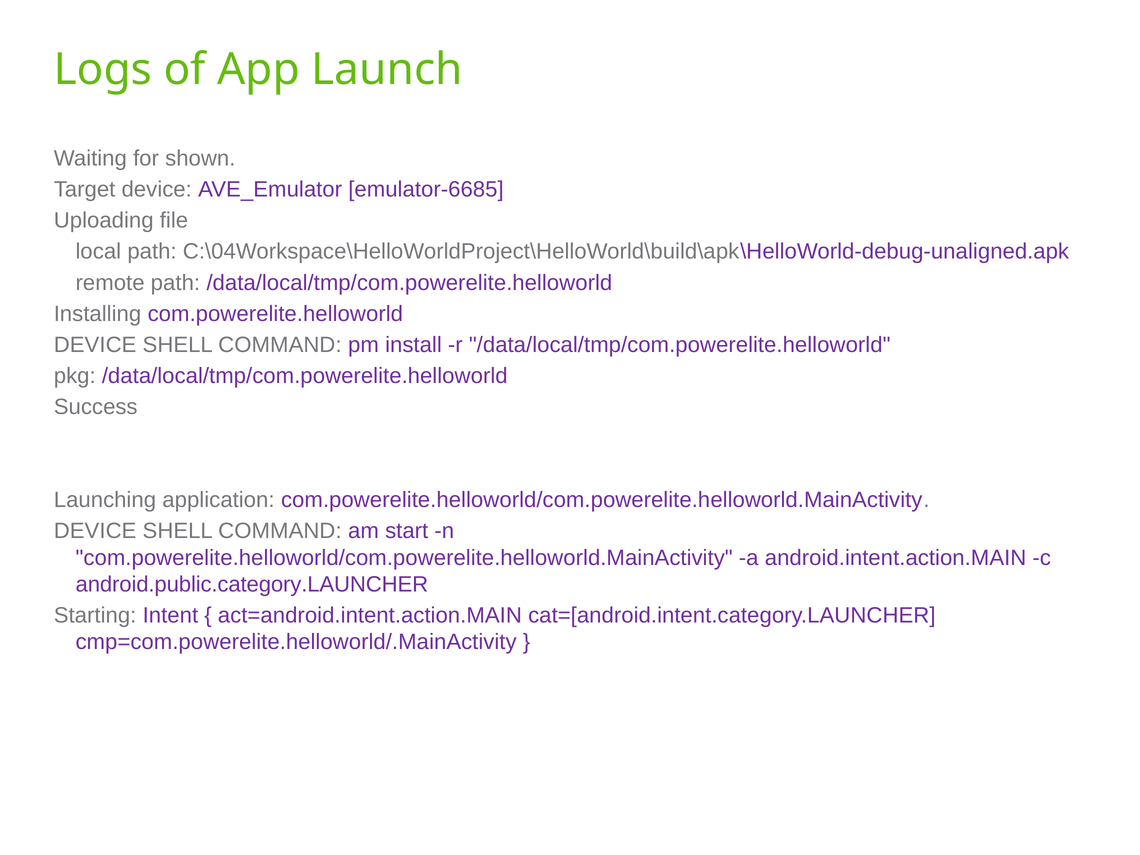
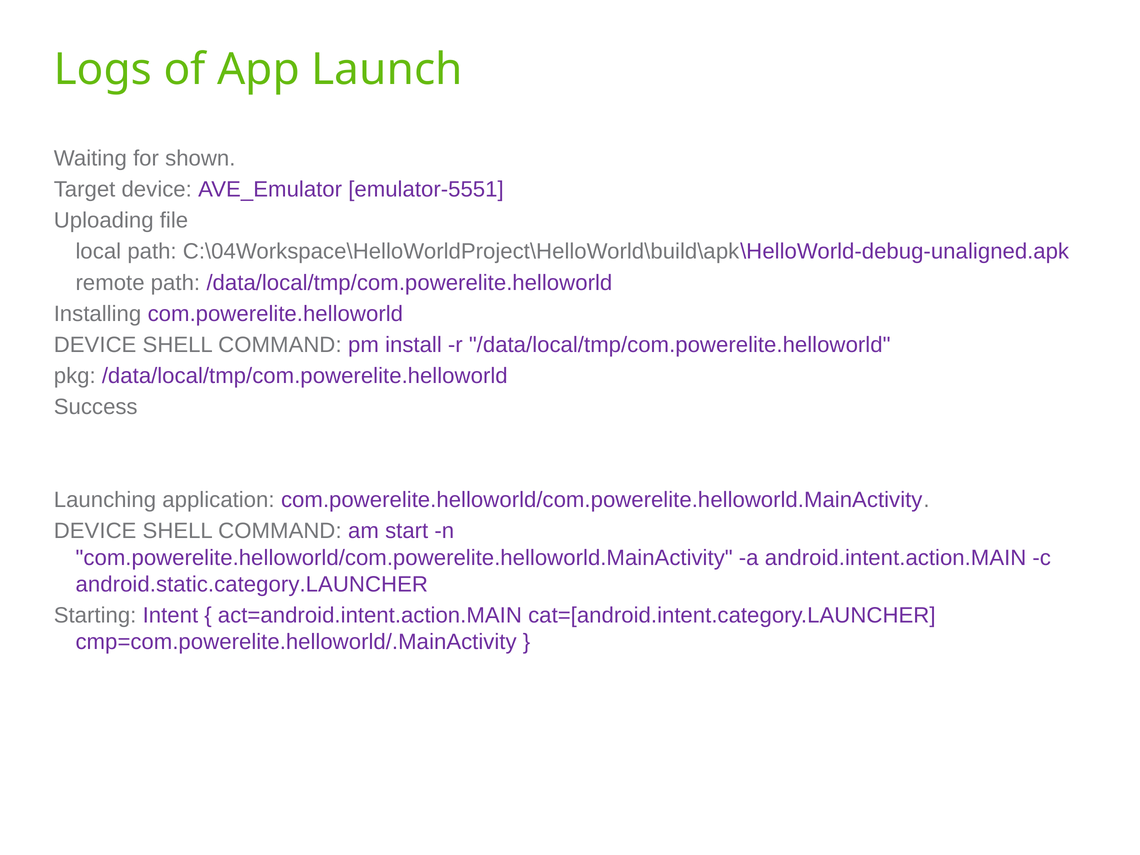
emulator-6685: emulator-6685 -> emulator-5551
android.public.category.LAUNCHER: android.public.category.LAUNCHER -> android.static.category.LAUNCHER
